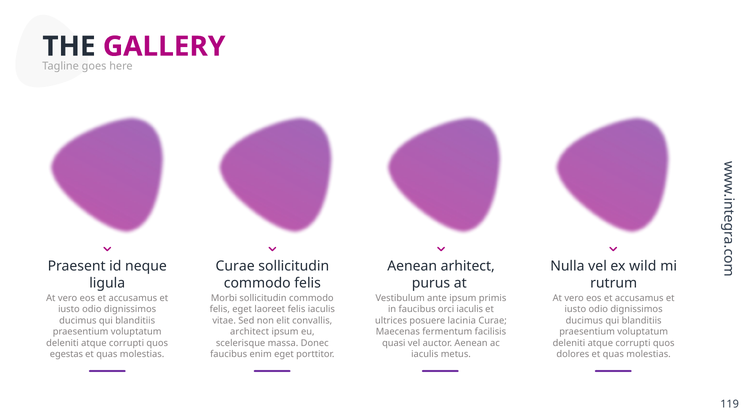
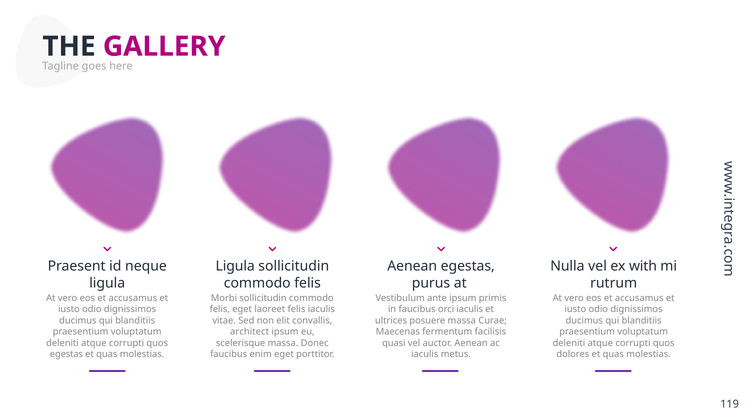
Curae at (235, 266): Curae -> Ligula
Aenean arhitect: arhitect -> egestas
wild: wild -> with
posuere lacinia: lacinia -> massa
